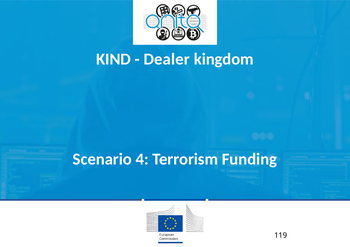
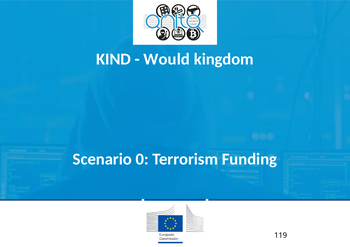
Dealer: Dealer -> Would
4: 4 -> 0
